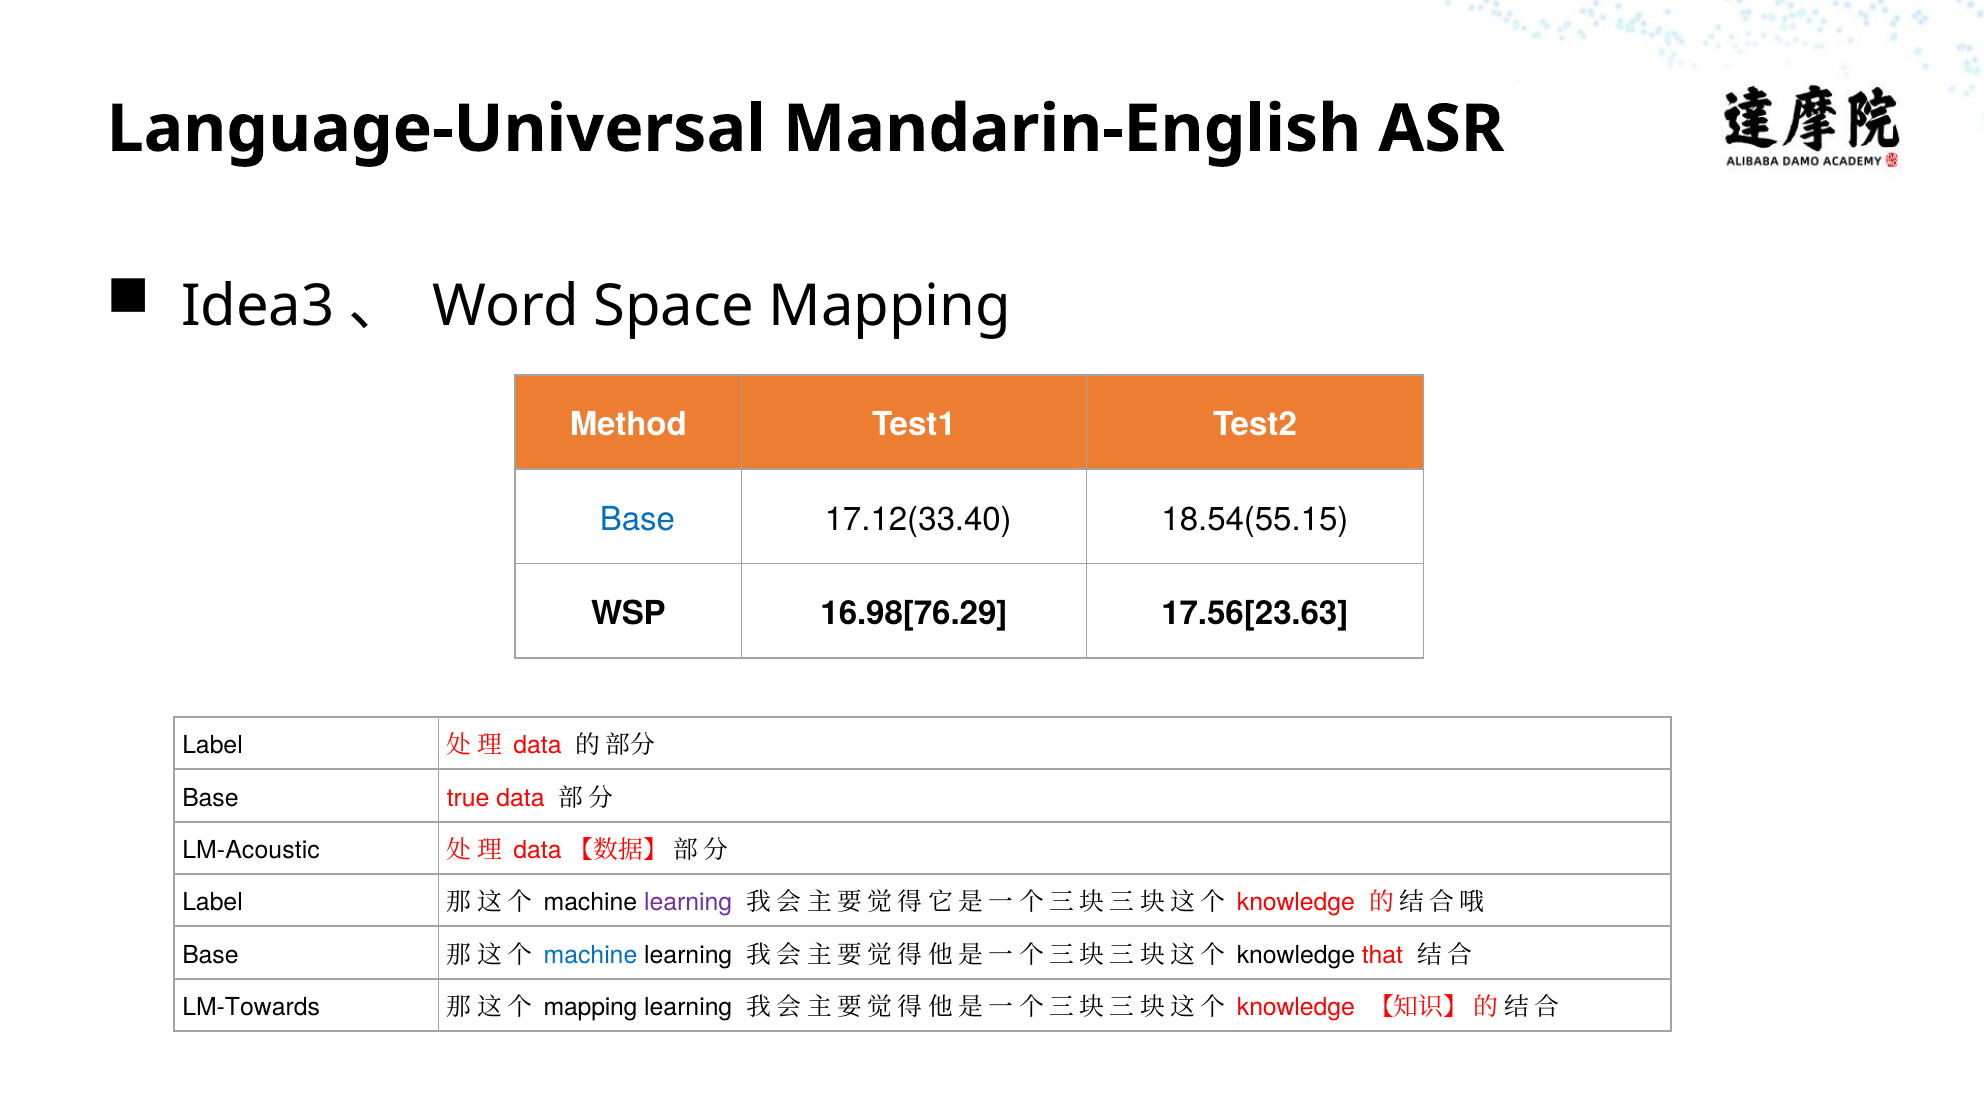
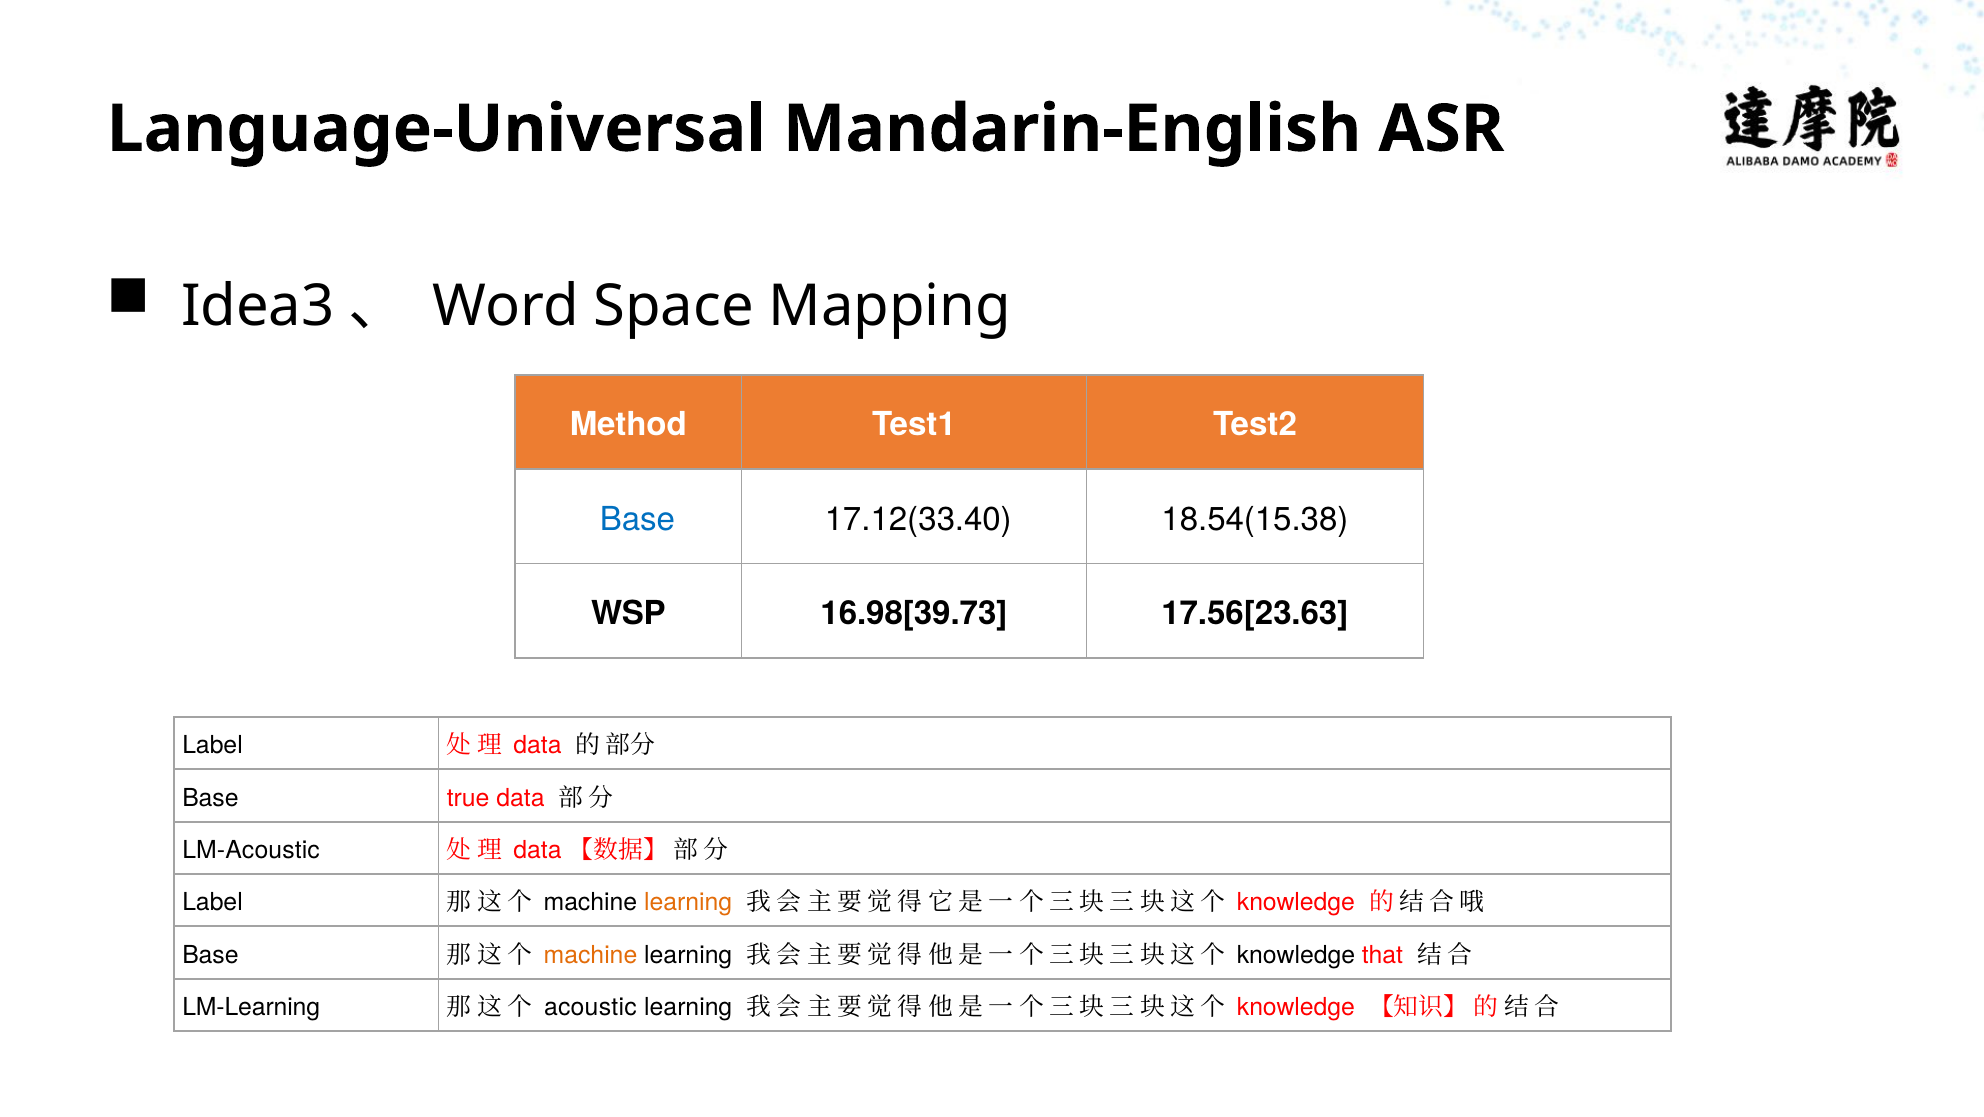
18.54(55.15: 18.54(55.15 -> 18.54(15.38
16.98[76.29: 16.98[76.29 -> 16.98[39.73
learning at (688, 903) colour: purple -> orange
machine at (591, 955) colour: blue -> orange
LM-Towards: LM-Towards -> LM-Learning
mapping at (591, 1008): mapping -> acoustic
